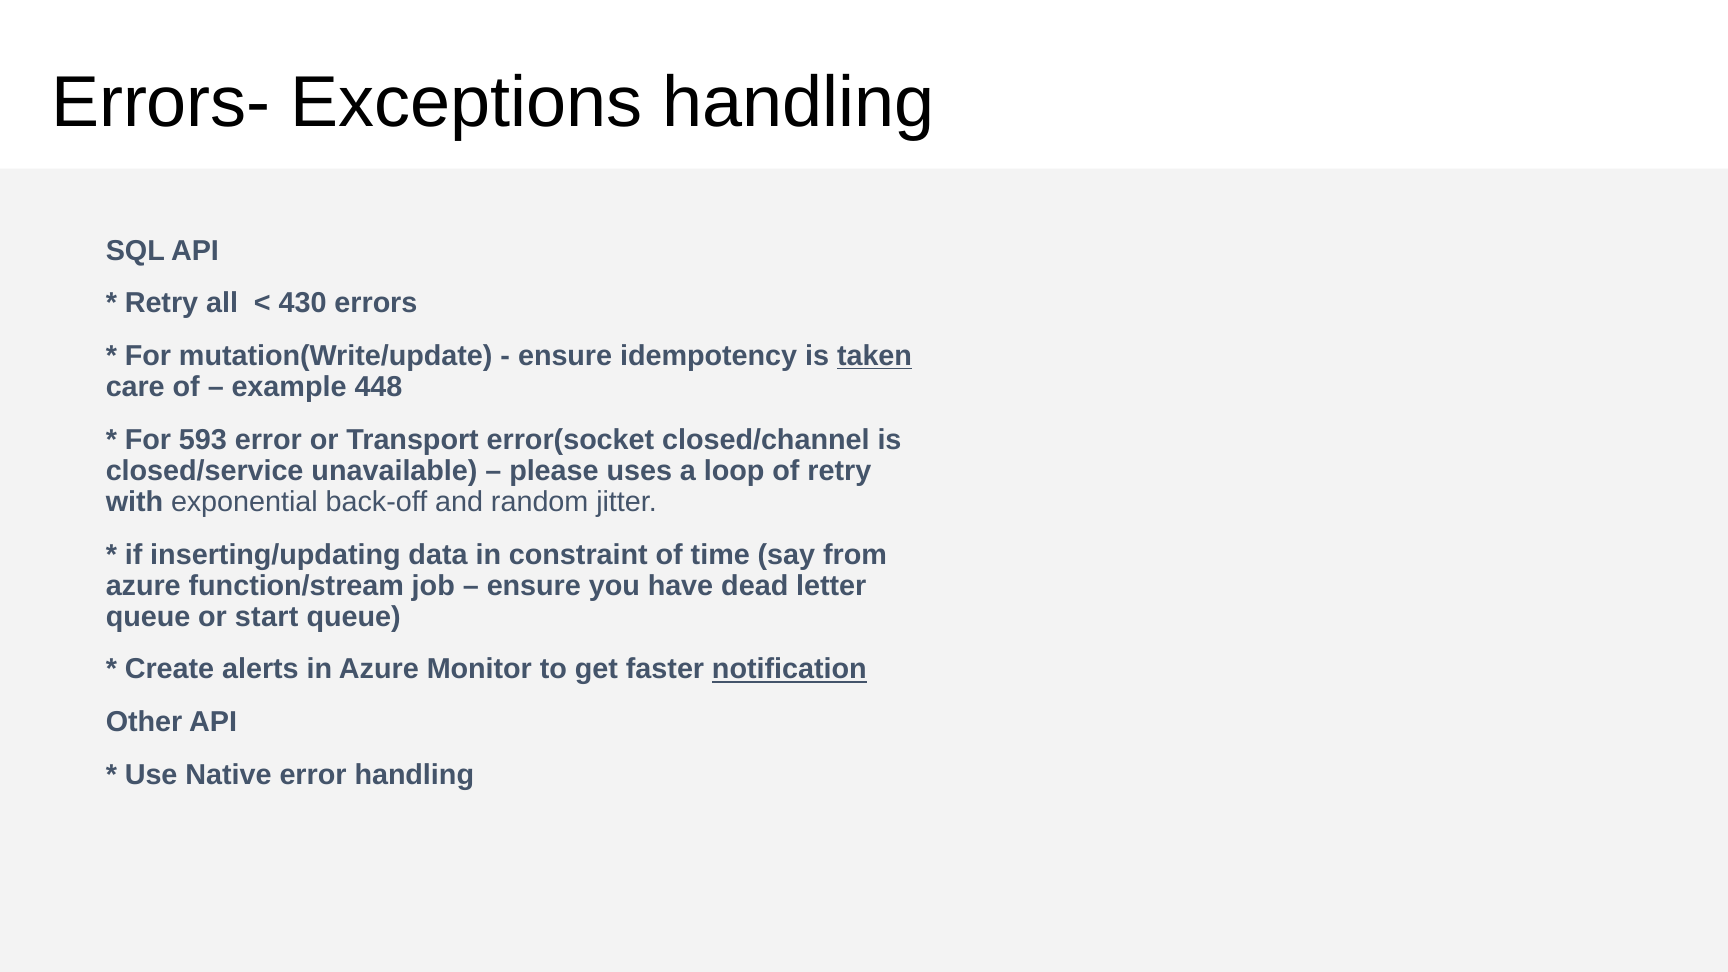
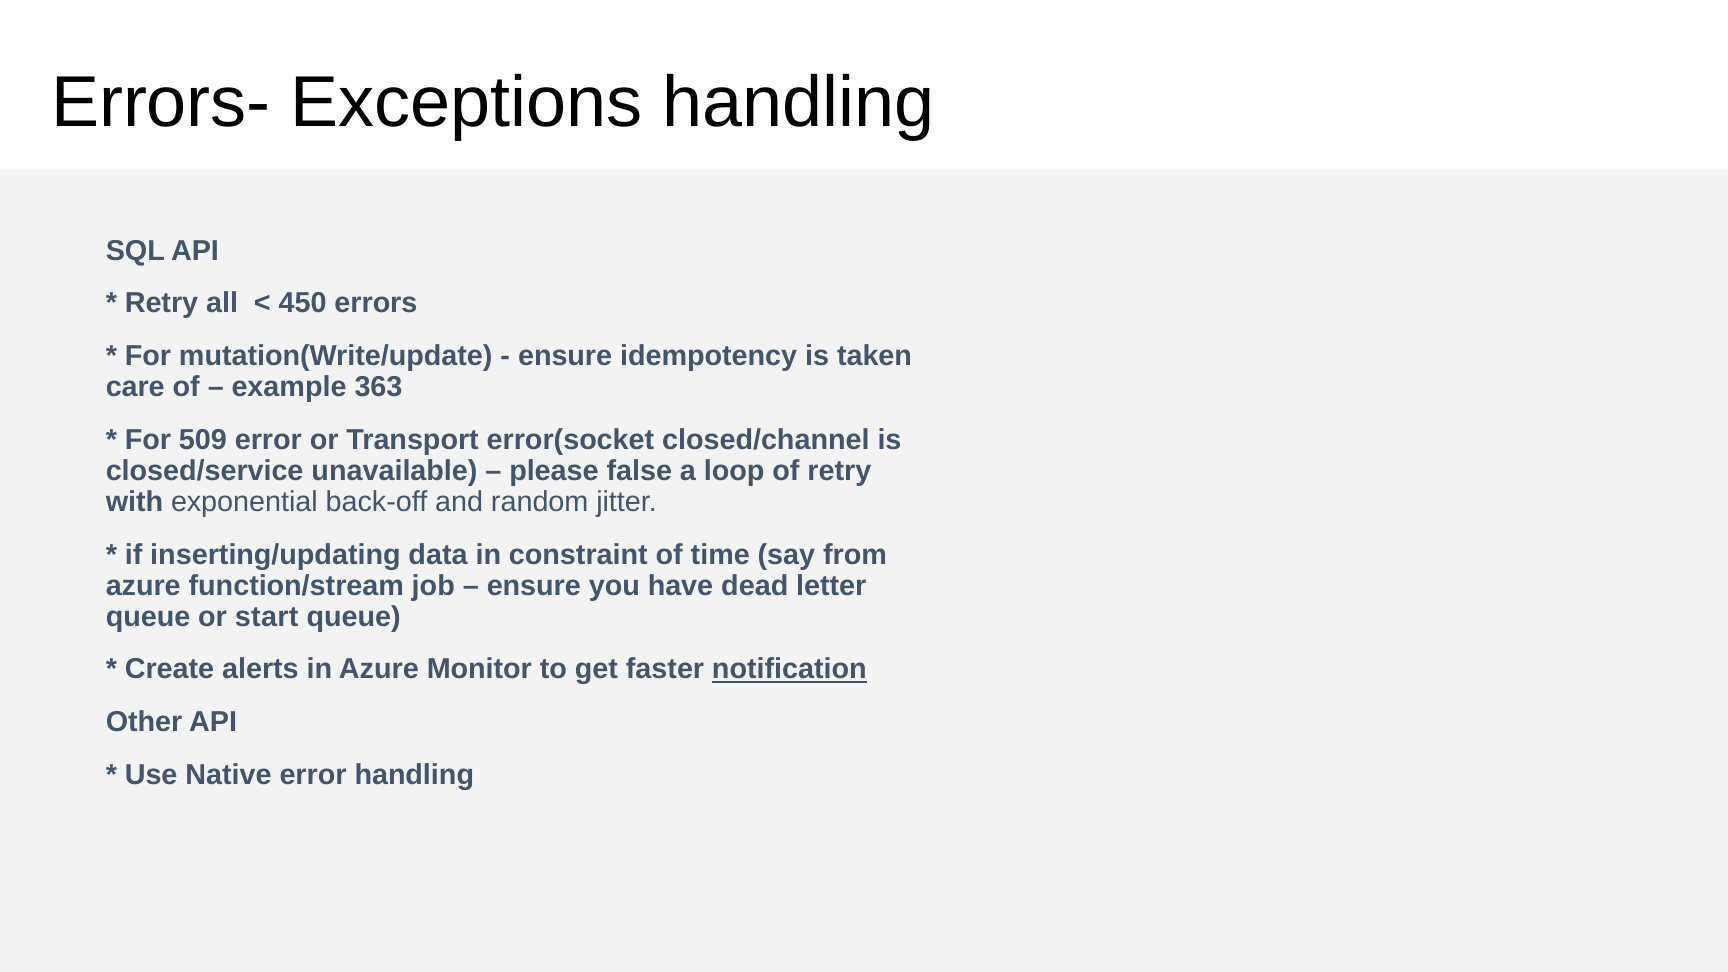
430: 430 -> 450
taken underline: present -> none
448: 448 -> 363
593: 593 -> 509
uses: uses -> false
